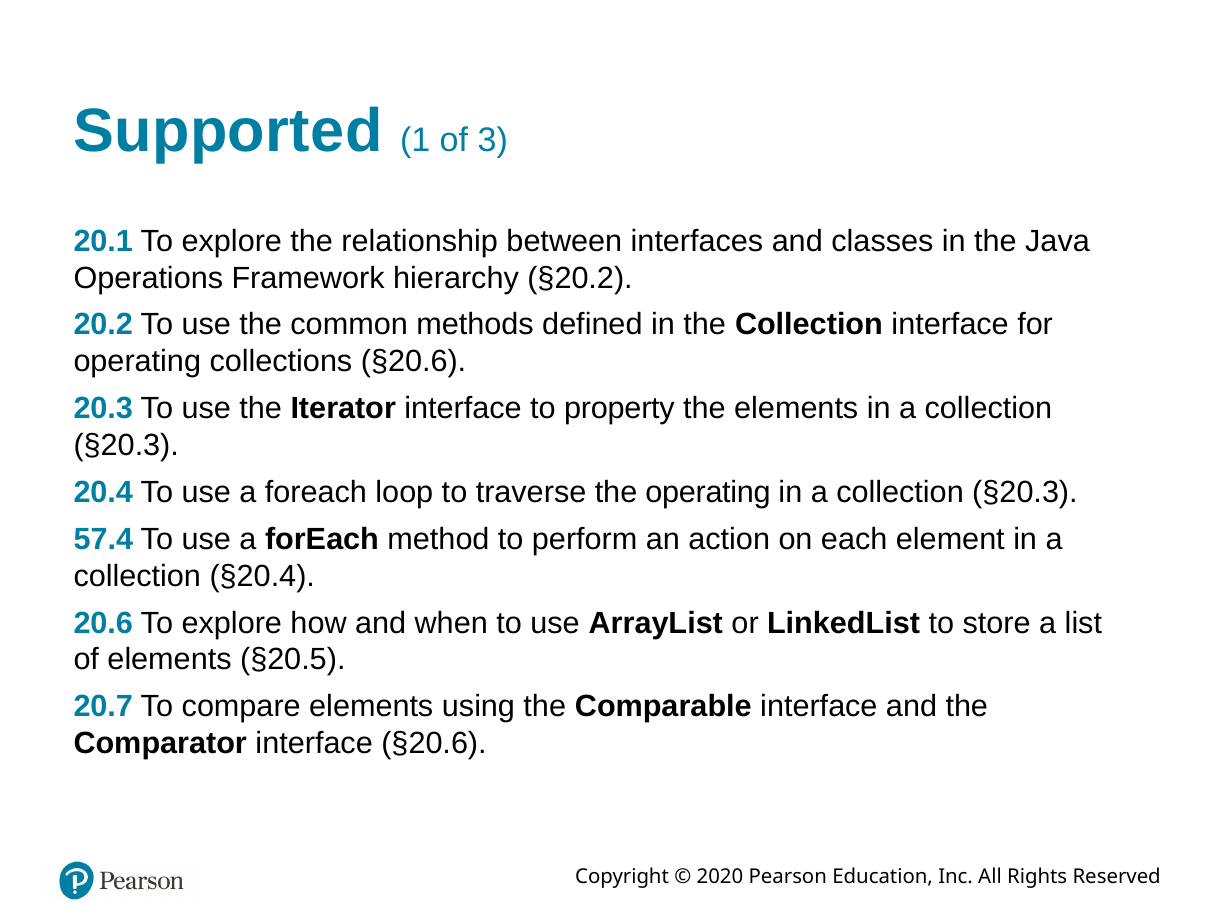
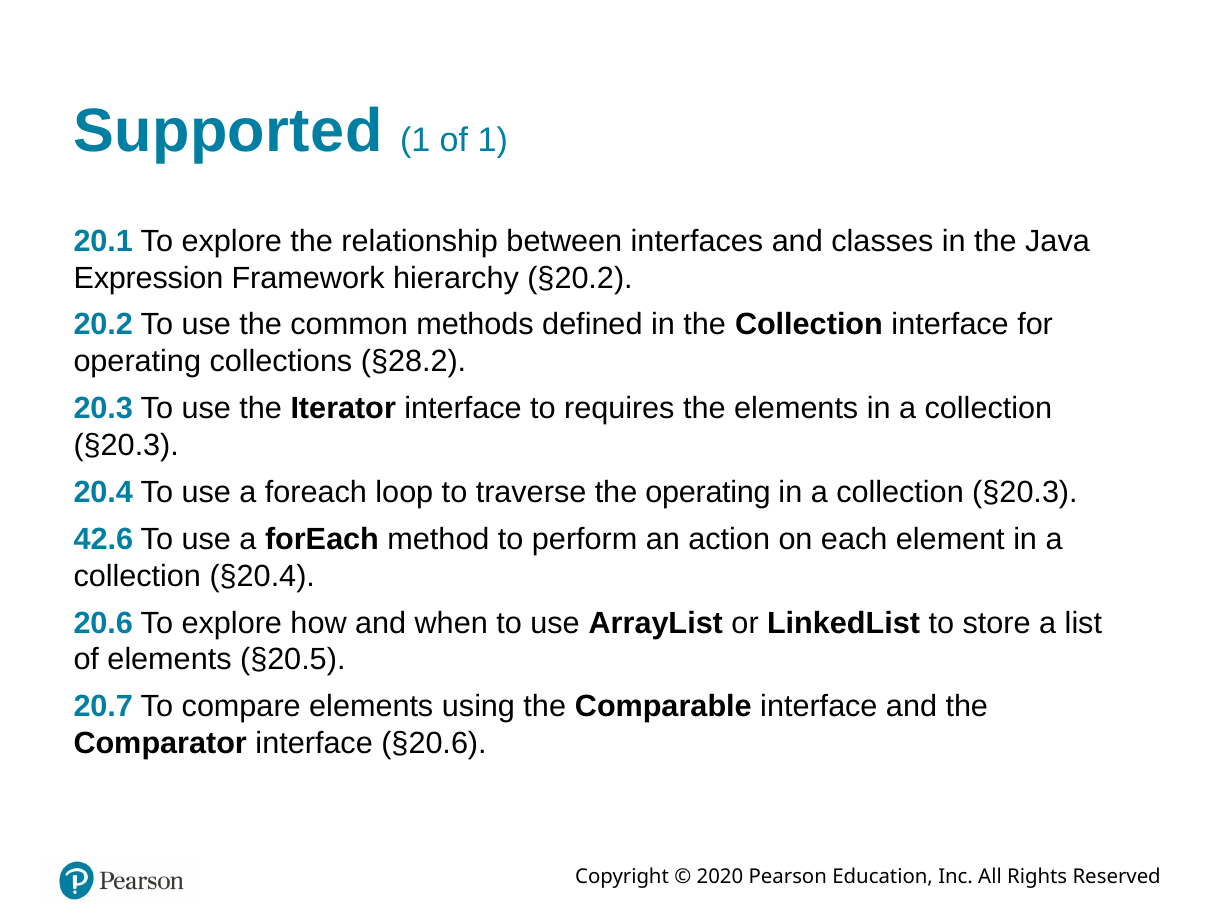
of 3: 3 -> 1
Operations: Operations -> Expression
collections §20.6: §20.6 -> §28.2
property: property -> requires
57.4: 57.4 -> 42.6
